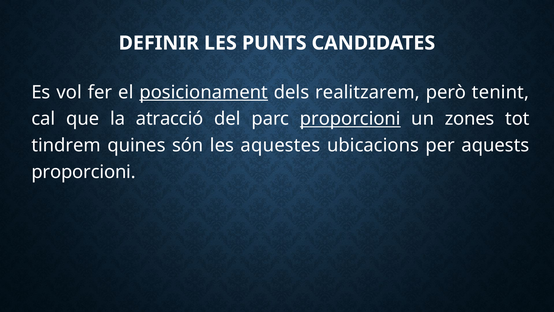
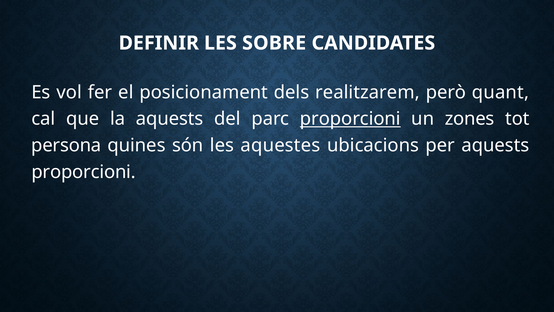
PUNTS: PUNTS -> SOBRE
posicionament underline: present -> none
tenint: tenint -> quant
la atracció: atracció -> aquests
tindrem: tindrem -> persona
